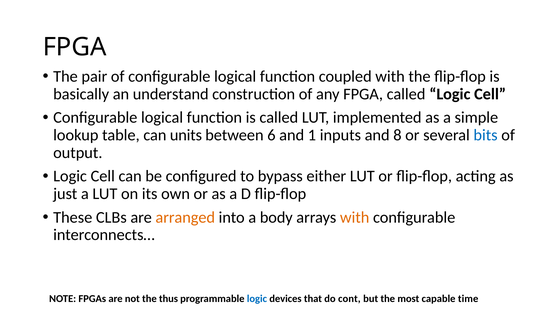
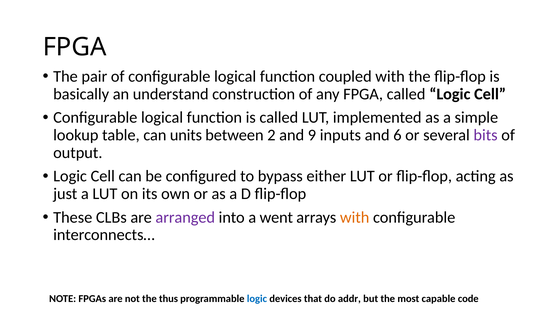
6: 6 -> 2
1: 1 -> 9
8: 8 -> 6
bits colour: blue -> purple
arranged colour: orange -> purple
body: body -> went
cont: cont -> addr
time: time -> code
